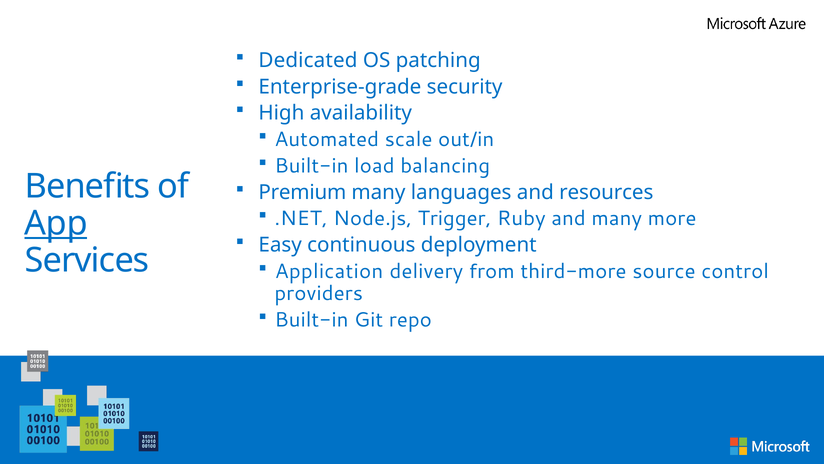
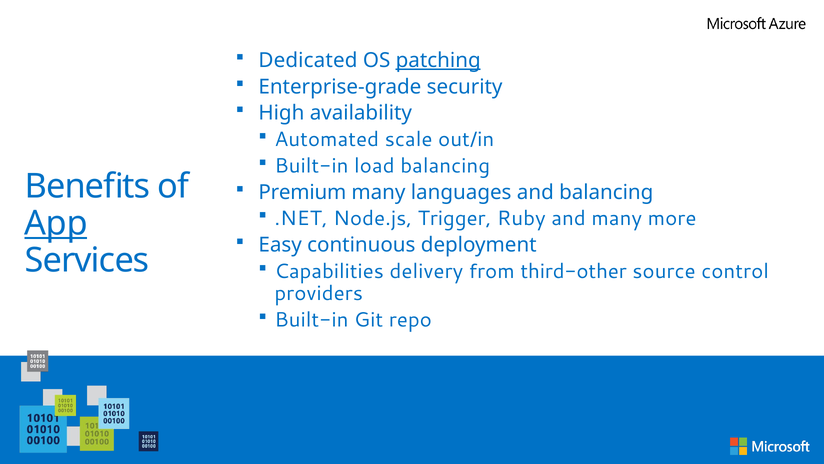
patching underline: none -> present
and resources: resources -> balancing
Application: Application -> Capabilities
third-more: third-more -> third-other
